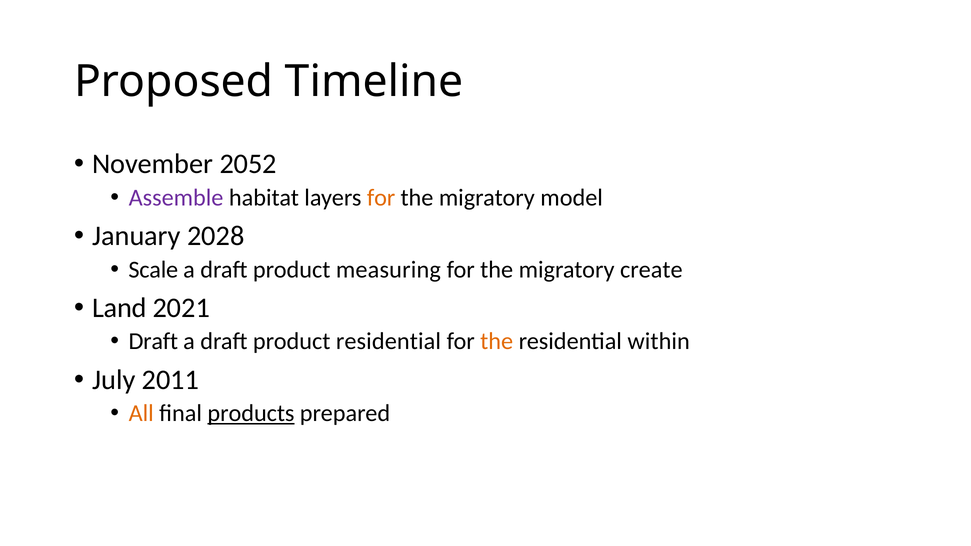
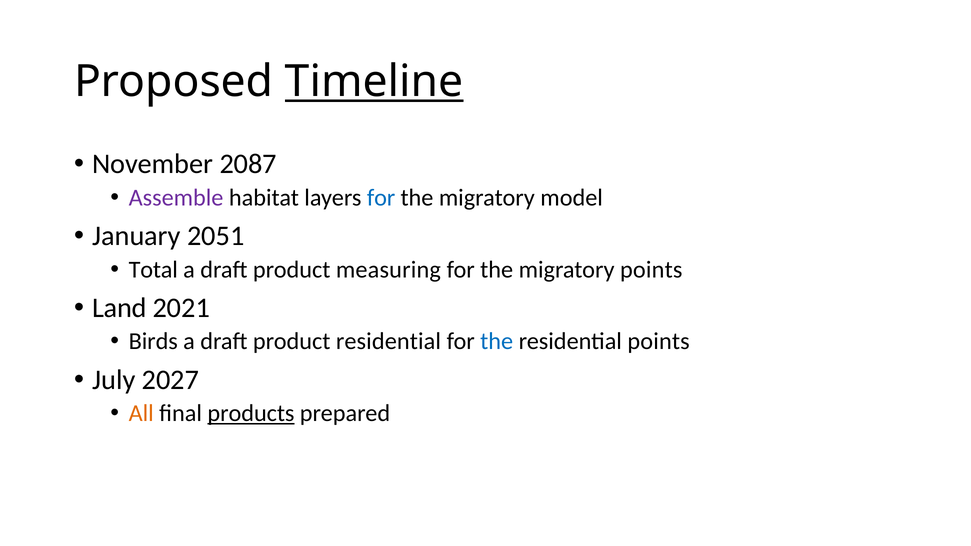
Timeline underline: none -> present
2052: 2052 -> 2087
for at (381, 198) colour: orange -> blue
2028: 2028 -> 2051
Scale: Scale -> Total
migratory create: create -> points
Draft at (153, 342): Draft -> Birds
the at (497, 342) colour: orange -> blue
residential within: within -> points
2011: 2011 -> 2027
